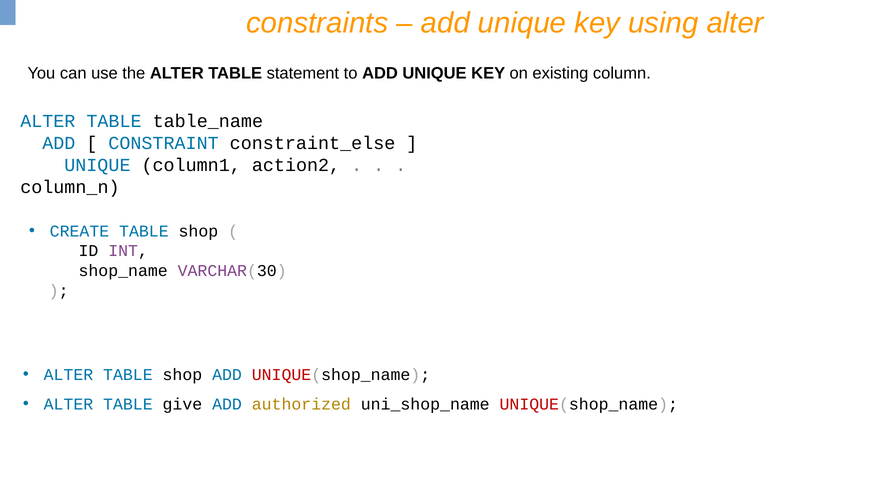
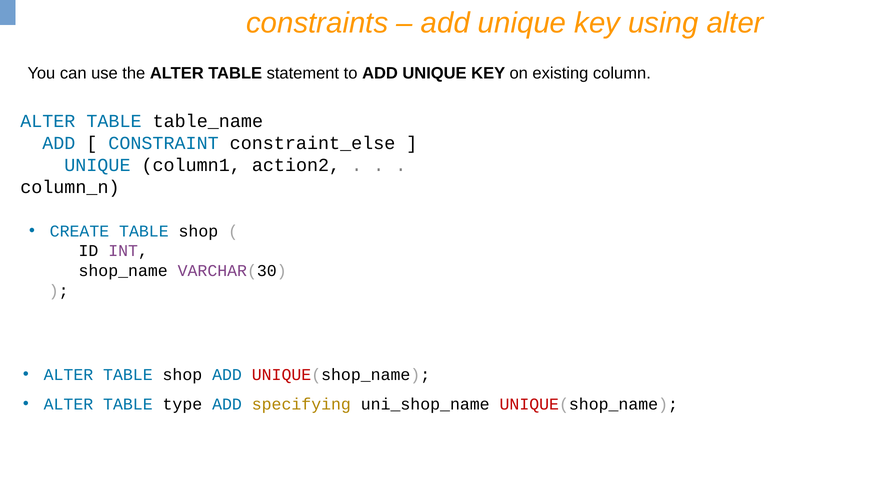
give: give -> type
authorized: authorized -> specifying
